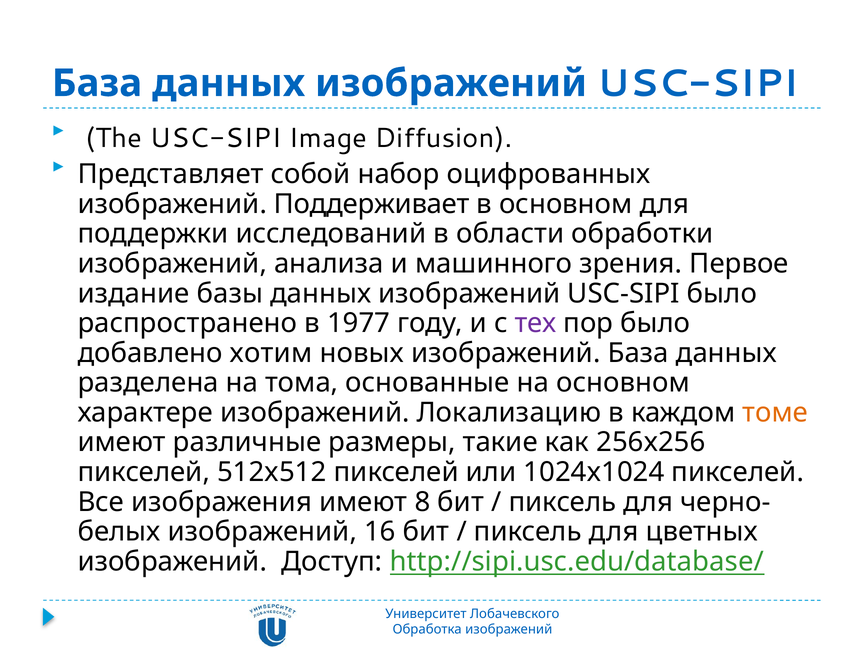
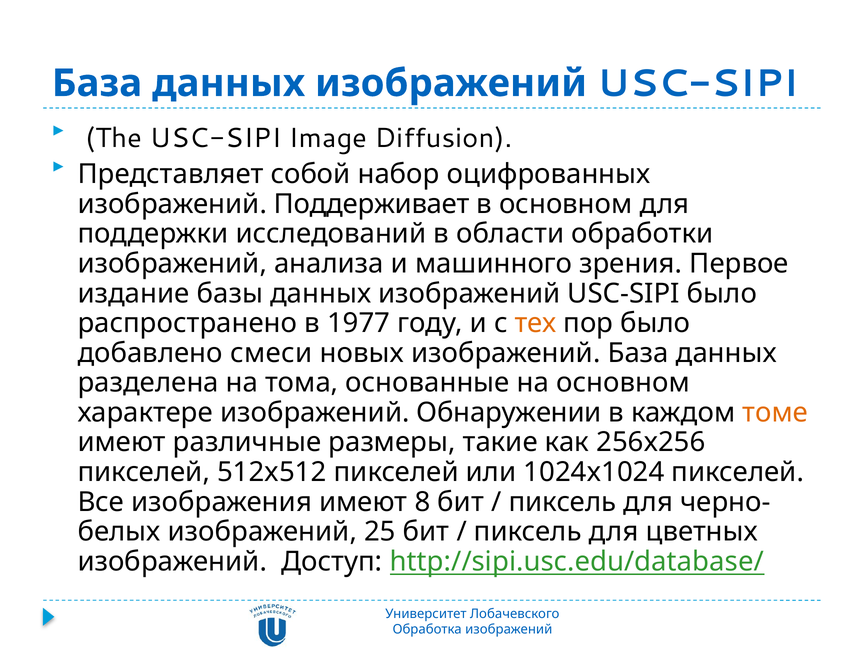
тех colour: purple -> orange
хотим: хотим -> смеси
Локализацию: Локализацию -> Обнаружении
16: 16 -> 25
